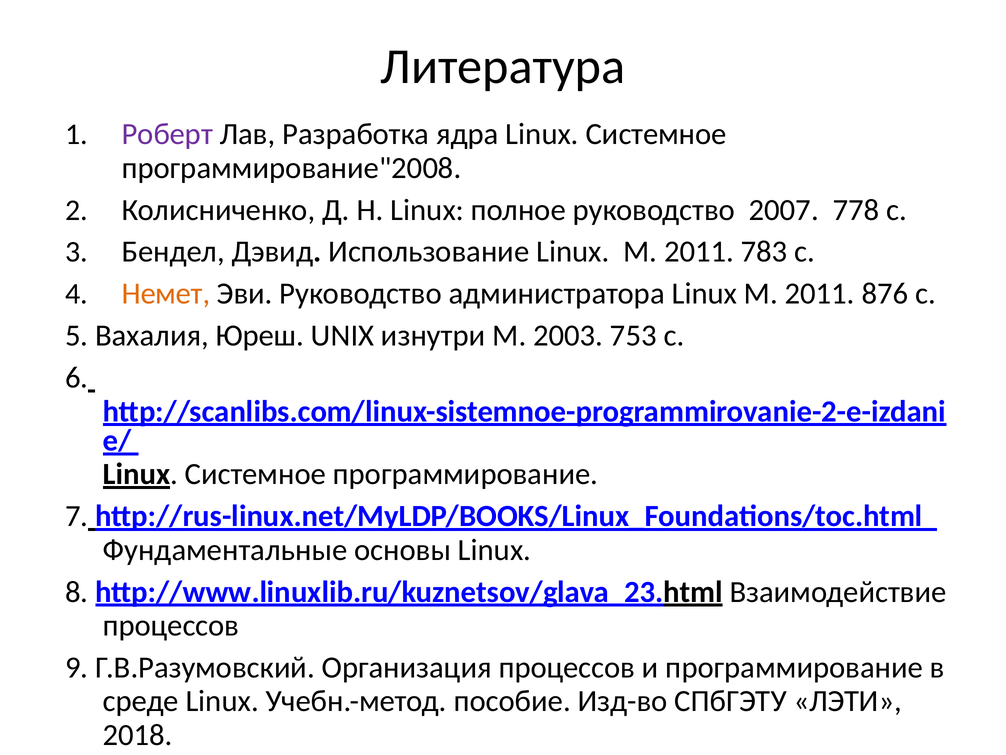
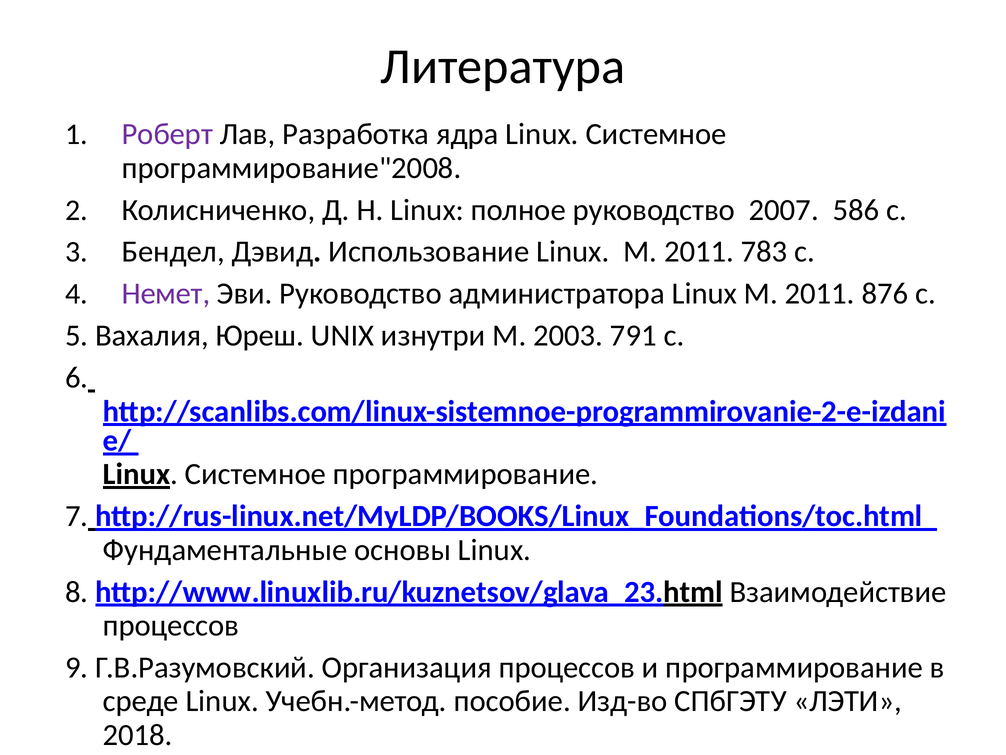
778: 778 -> 586
Немет colour: orange -> purple
753: 753 -> 791
